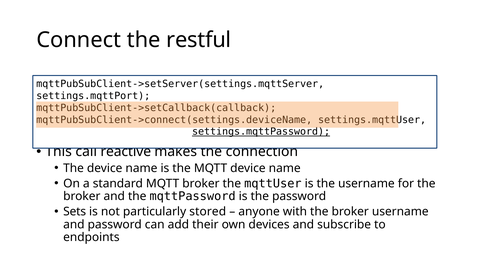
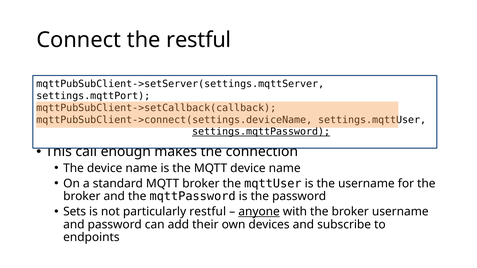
reactive: reactive -> enough
particularly stored: stored -> restful
anyone underline: none -> present
